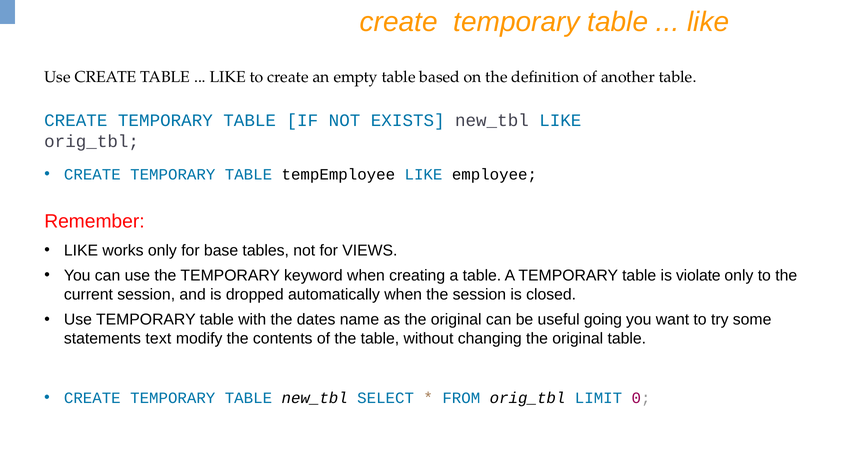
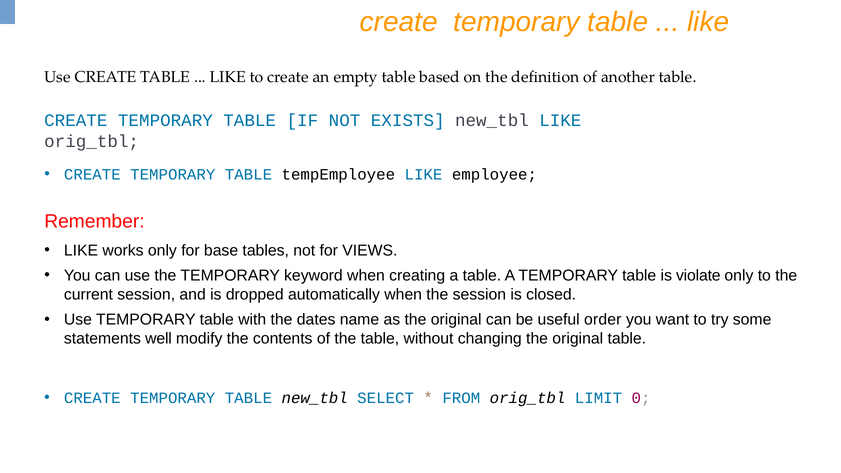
going: going -> order
text: text -> well
